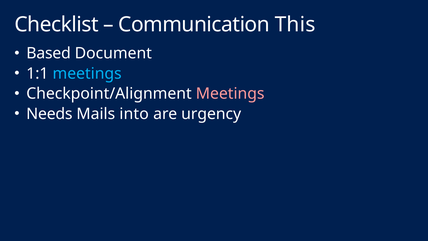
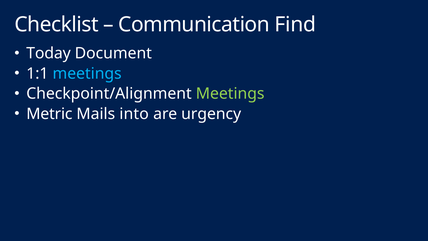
This: This -> Find
Based: Based -> Today
Meetings at (230, 94) colour: pink -> light green
Needs: Needs -> Metric
